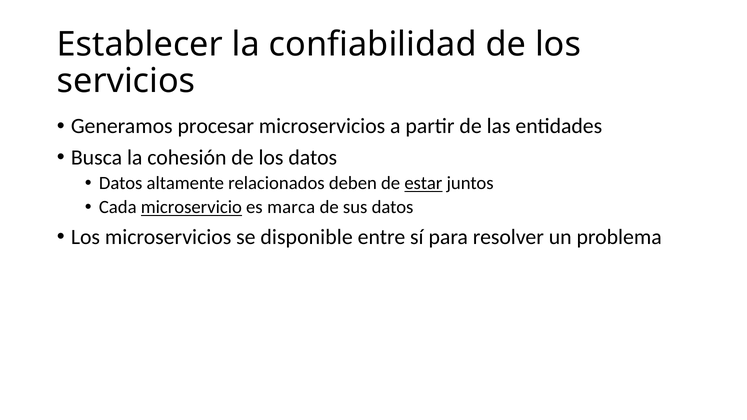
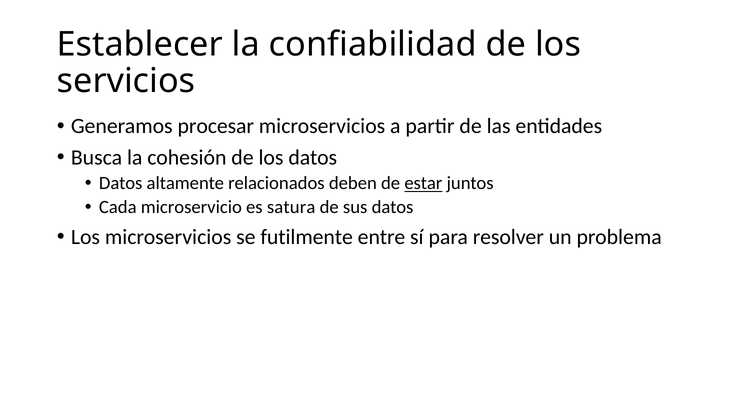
microservicio underline: present -> none
marca: marca -> satura
disponible: disponible -> futilmente
